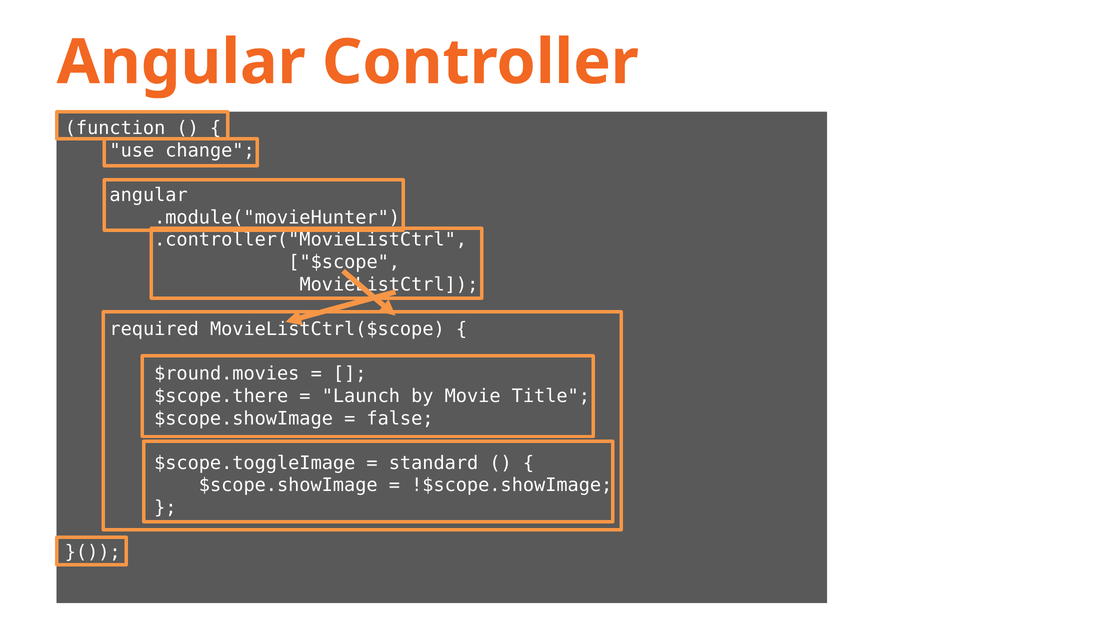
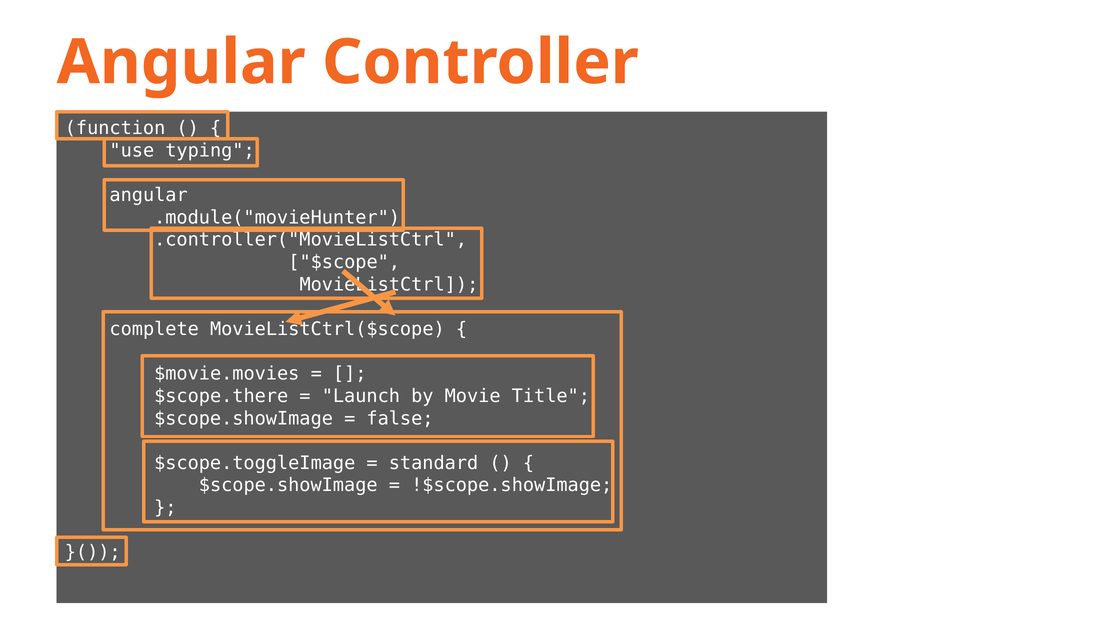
change: change -> typing
required: required -> complete
$round.movies: $round.movies -> $movie.movies
